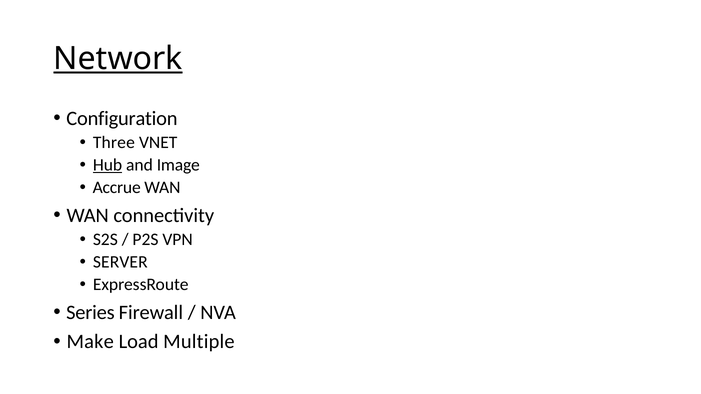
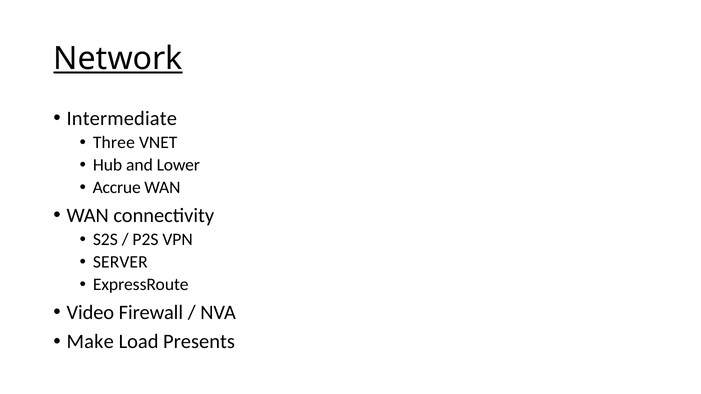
Configuration: Configuration -> Intermediate
Hub underline: present -> none
Image: Image -> Lower
Series: Series -> Video
Multiple: Multiple -> Presents
